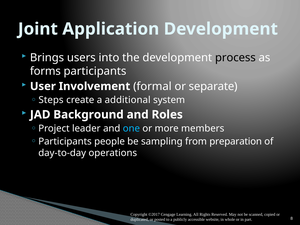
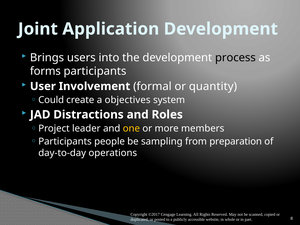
separate: separate -> quantity
Steps: Steps -> Could
additional: additional -> objectives
Background: Background -> Distractions
one colour: light blue -> yellow
